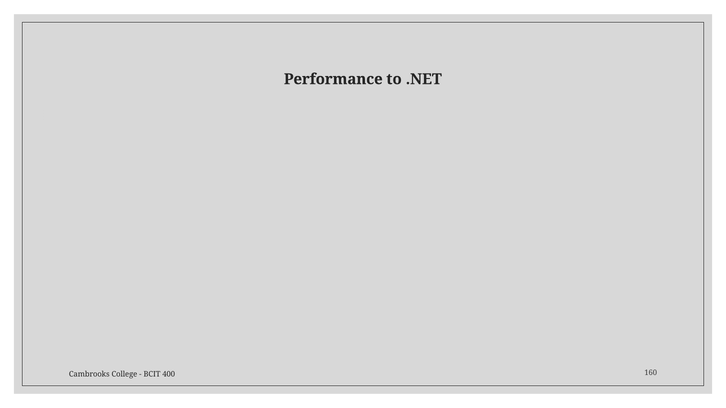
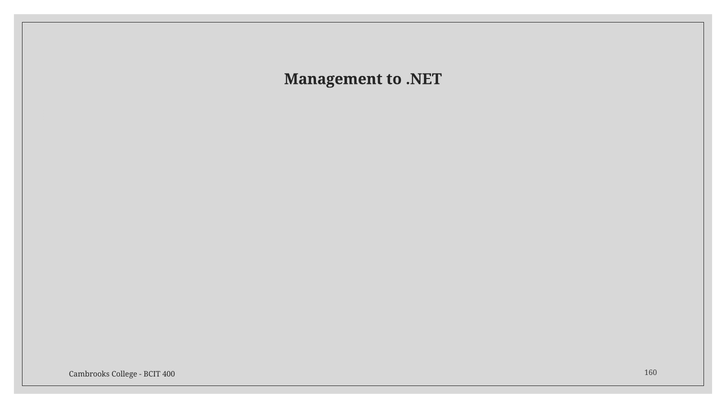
Performance: Performance -> Management
